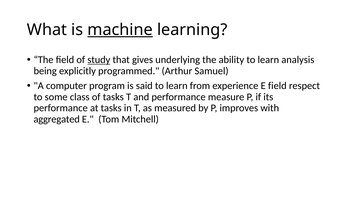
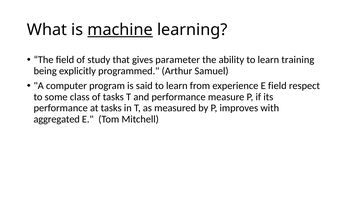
study underline: present -> none
underlying: underlying -> parameter
analysis: analysis -> training
